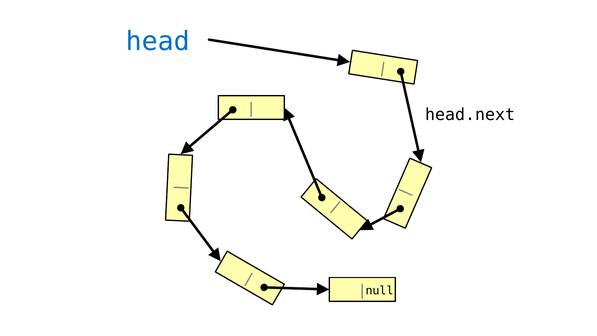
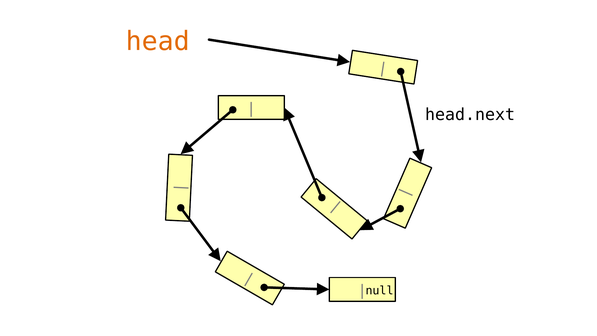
head colour: blue -> orange
